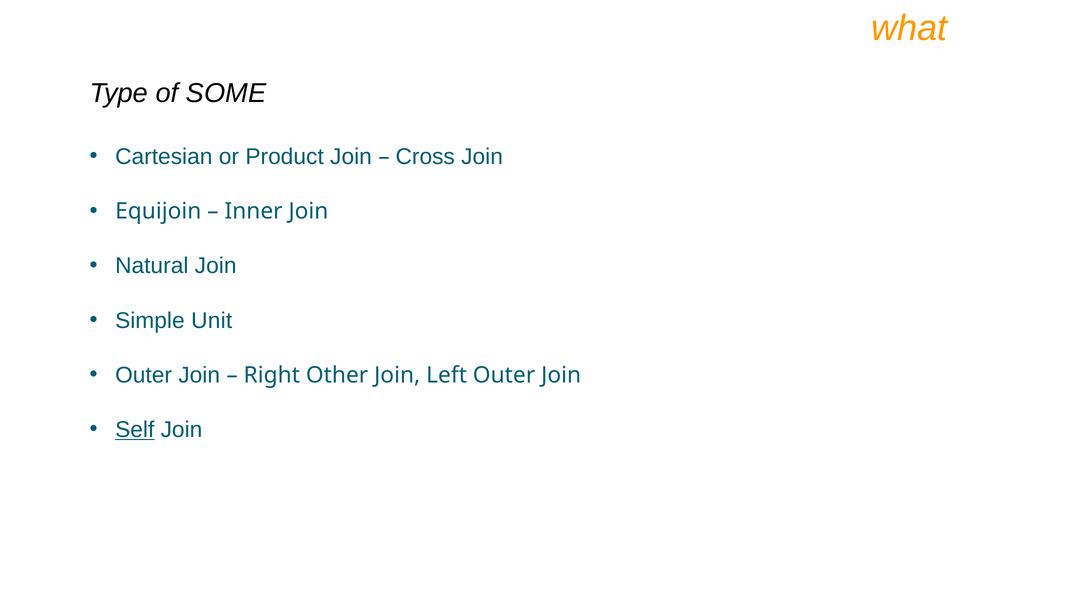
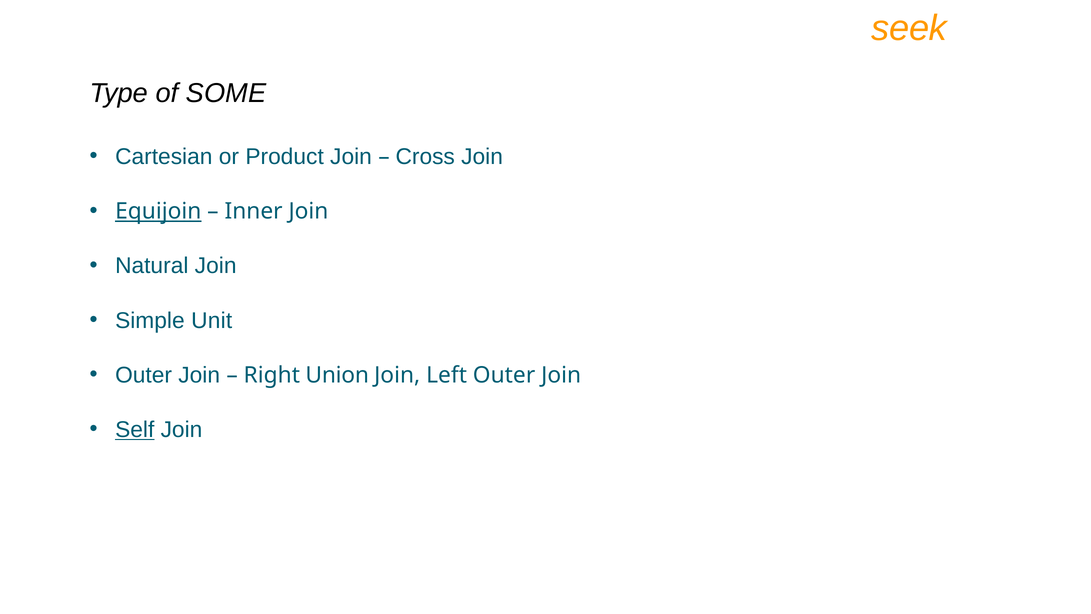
what: what -> seek
Equijoin underline: none -> present
Other: Other -> Union
